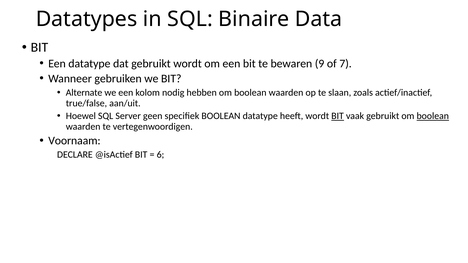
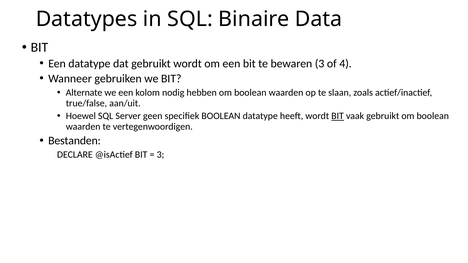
bewaren 9: 9 -> 3
7: 7 -> 4
boolean at (433, 116) underline: present -> none
Voornaam: Voornaam -> Bestanden
6 at (160, 155): 6 -> 3
